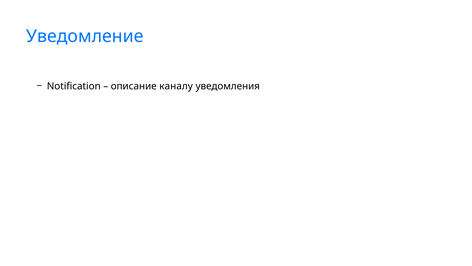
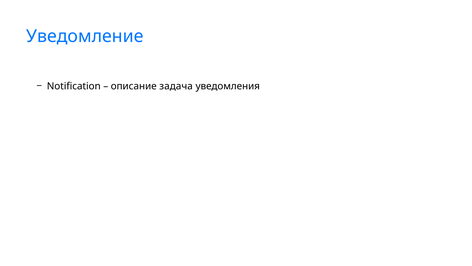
каналу: каналу -> задача
